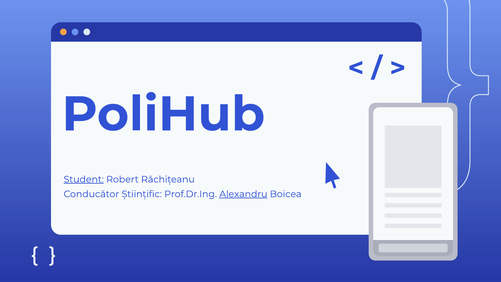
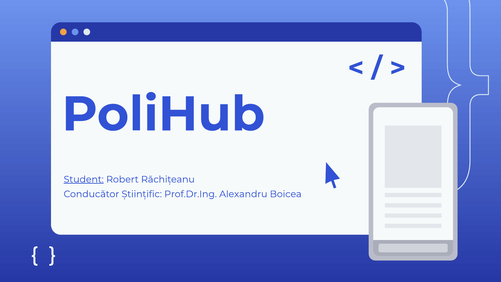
Alexandru underline: present -> none
